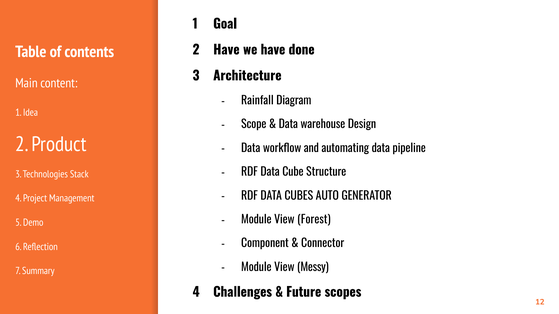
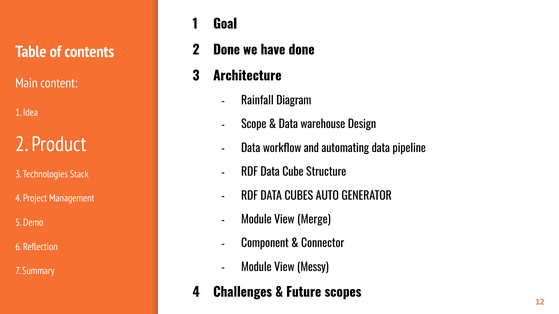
2 Have: Have -> Done
Forest: Forest -> Merge
